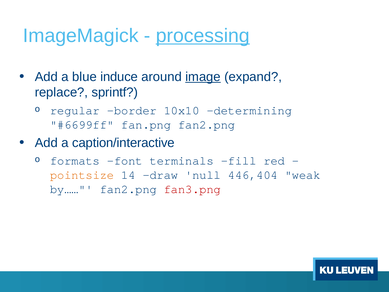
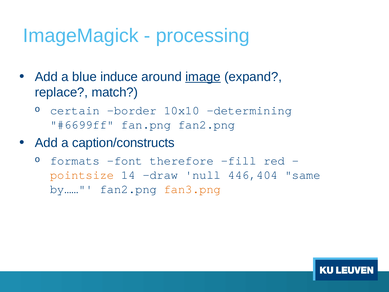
processing underline: present -> none
sprintf: sprintf -> match
regular: regular -> certain
caption/interactive: caption/interactive -> caption/constructs
terminals: terminals -> therefore
weak: weak -> same
fan3.png colour: red -> orange
